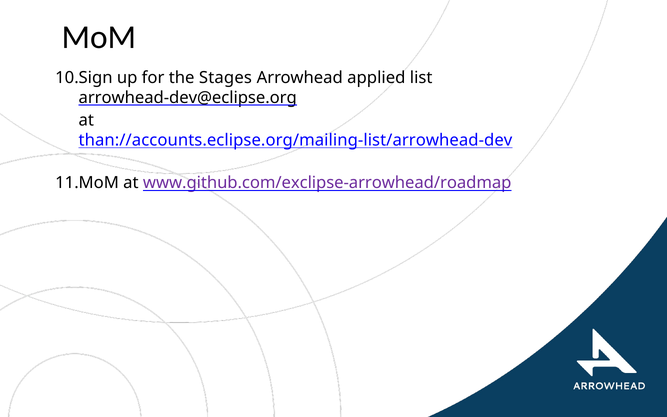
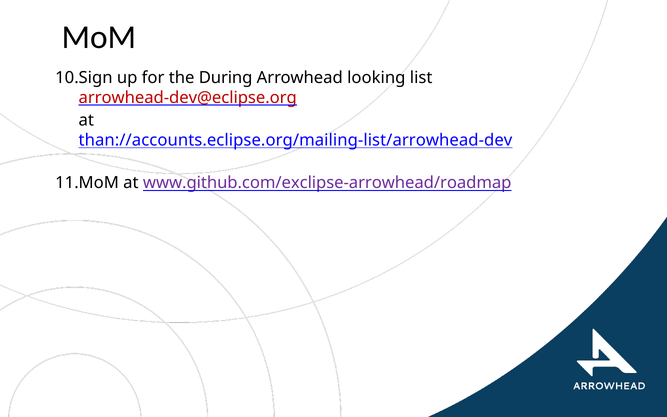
Stages: Stages -> During
applied: applied -> looking
arrowhead-dev@eclipse.org colour: black -> red
